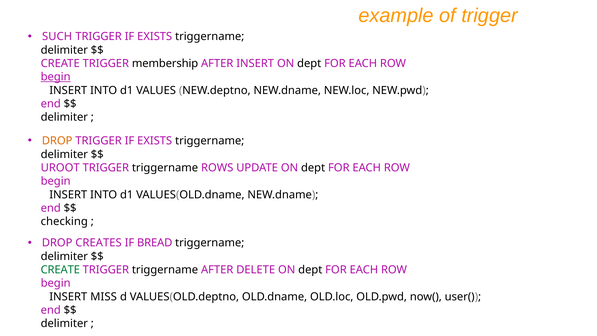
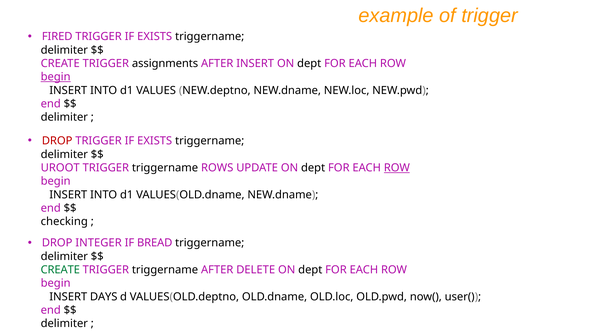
SUCH: SUCH -> FIRED
membership: membership -> assignments
DROP at (57, 141) colour: orange -> red
ROW at (397, 168) underline: none -> present
CREATES: CREATES -> INTEGER
MISS: MISS -> DAYS
